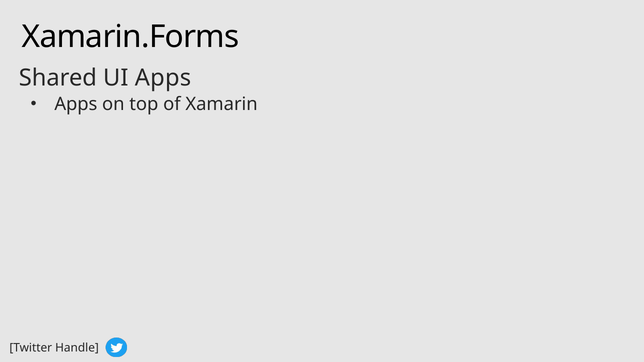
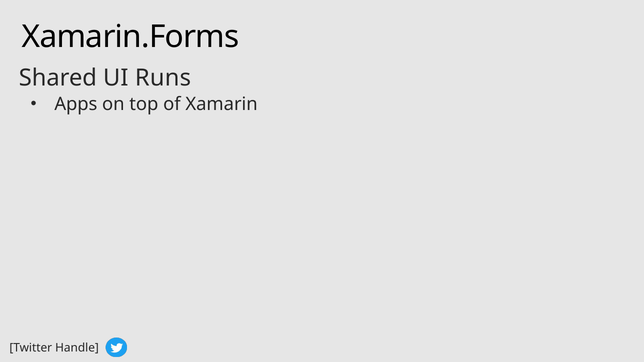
UI Apps: Apps -> Runs
